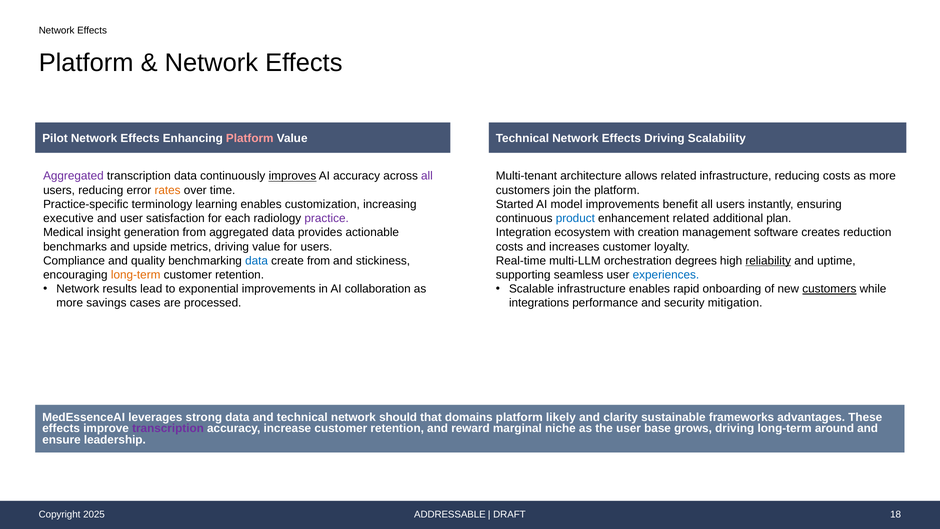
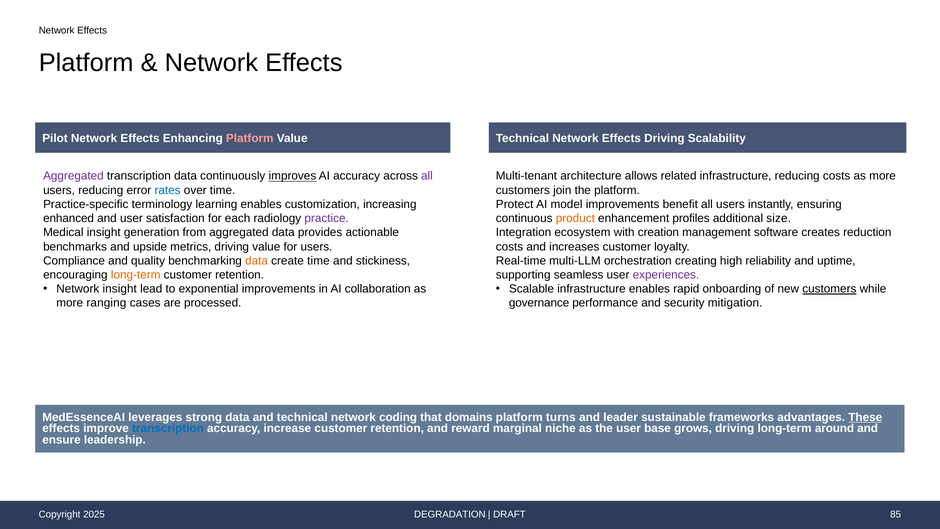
rates colour: orange -> blue
Started: Started -> Protect
executive: executive -> enhanced
product colour: blue -> orange
enhancement related: related -> profiles
plan: plan -> size
data at (257, 261) colour: blue -> orange
create from: from -> time
degrees: degrees -> creating
reliability underline: present -> none
experiences colour: blue -> purple
Network results: results -> insight
savings: savings -> ranging
integrations: integrations -> governance
should: should -> coding
likely: likely -> turns
clarity: clarity -> leader
These underline: none -> present
transcription at (168, 428) colour: purple -> blue
ADDRESSABLE: ADDRESSABLE -> DEGRADATION
18: 18 -> 85
